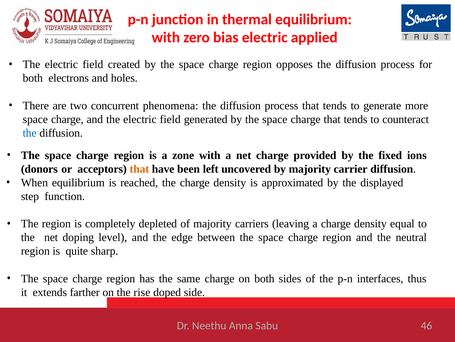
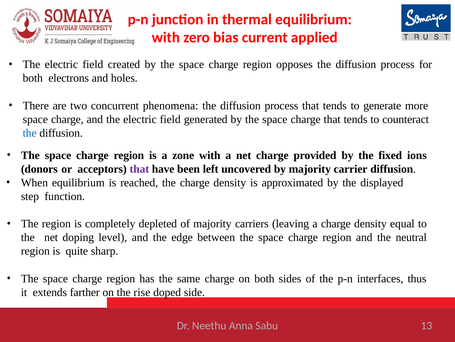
bias electric: electric -> current
that at (139, 169) colour: orange -> purple
46: 46 -> 13
